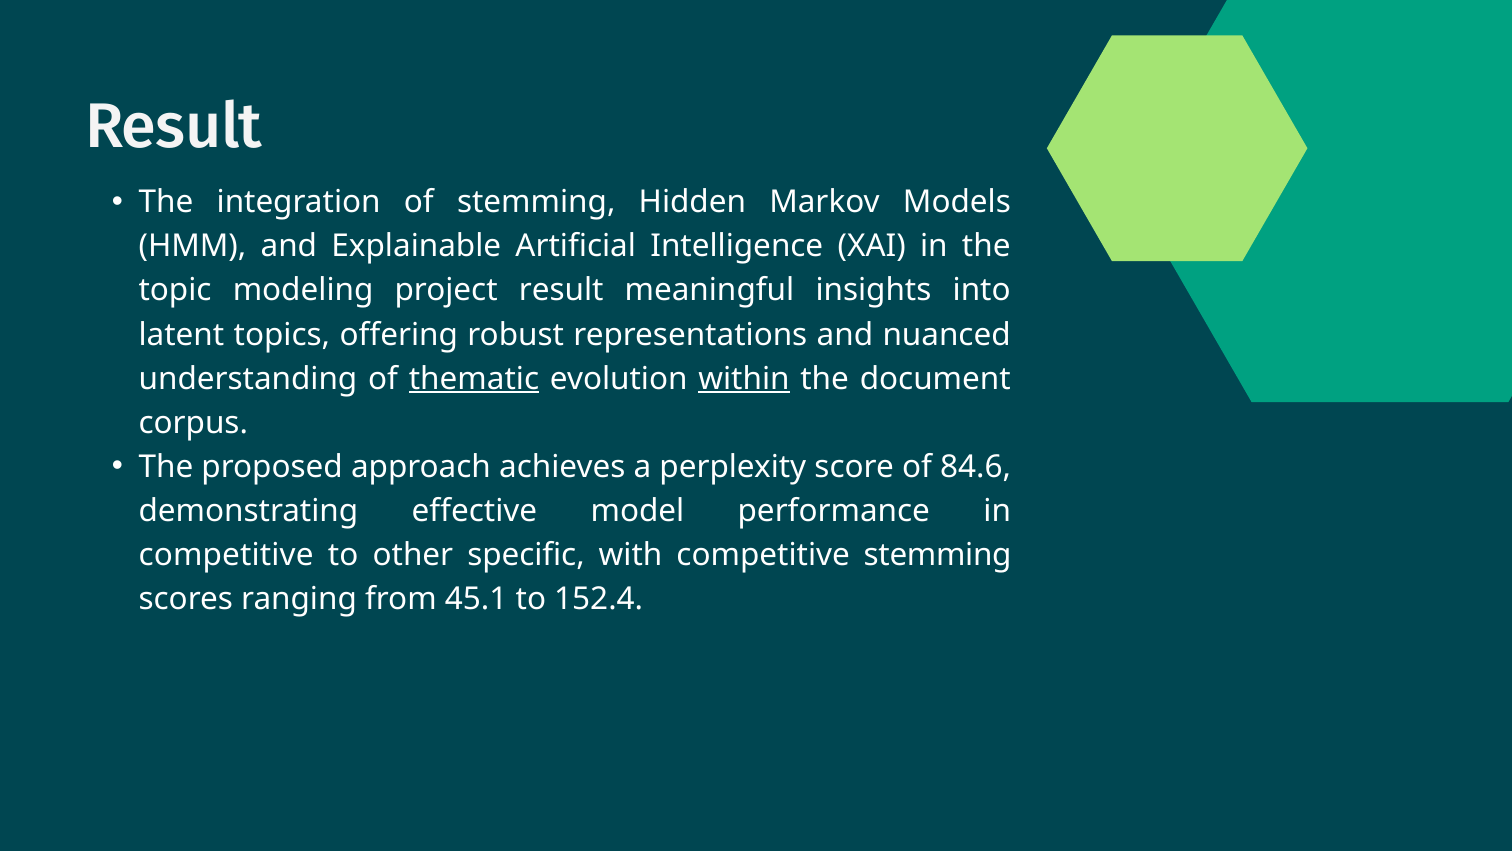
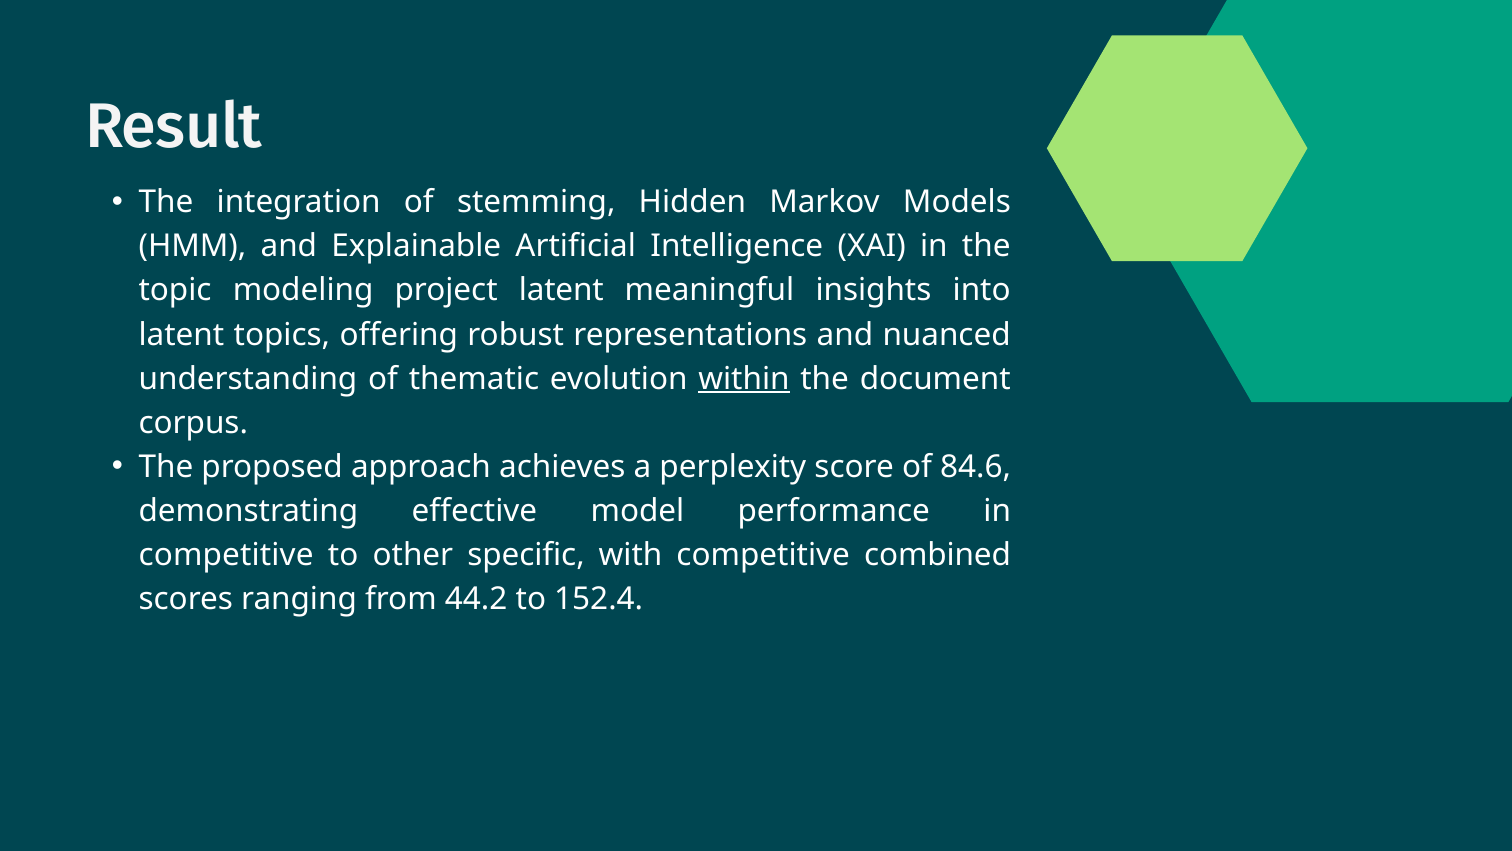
project result: result -> latent
thematic underline: present -> none
competitive stemming: stemming -> combined
45.1: 45.1 -> 44.2
